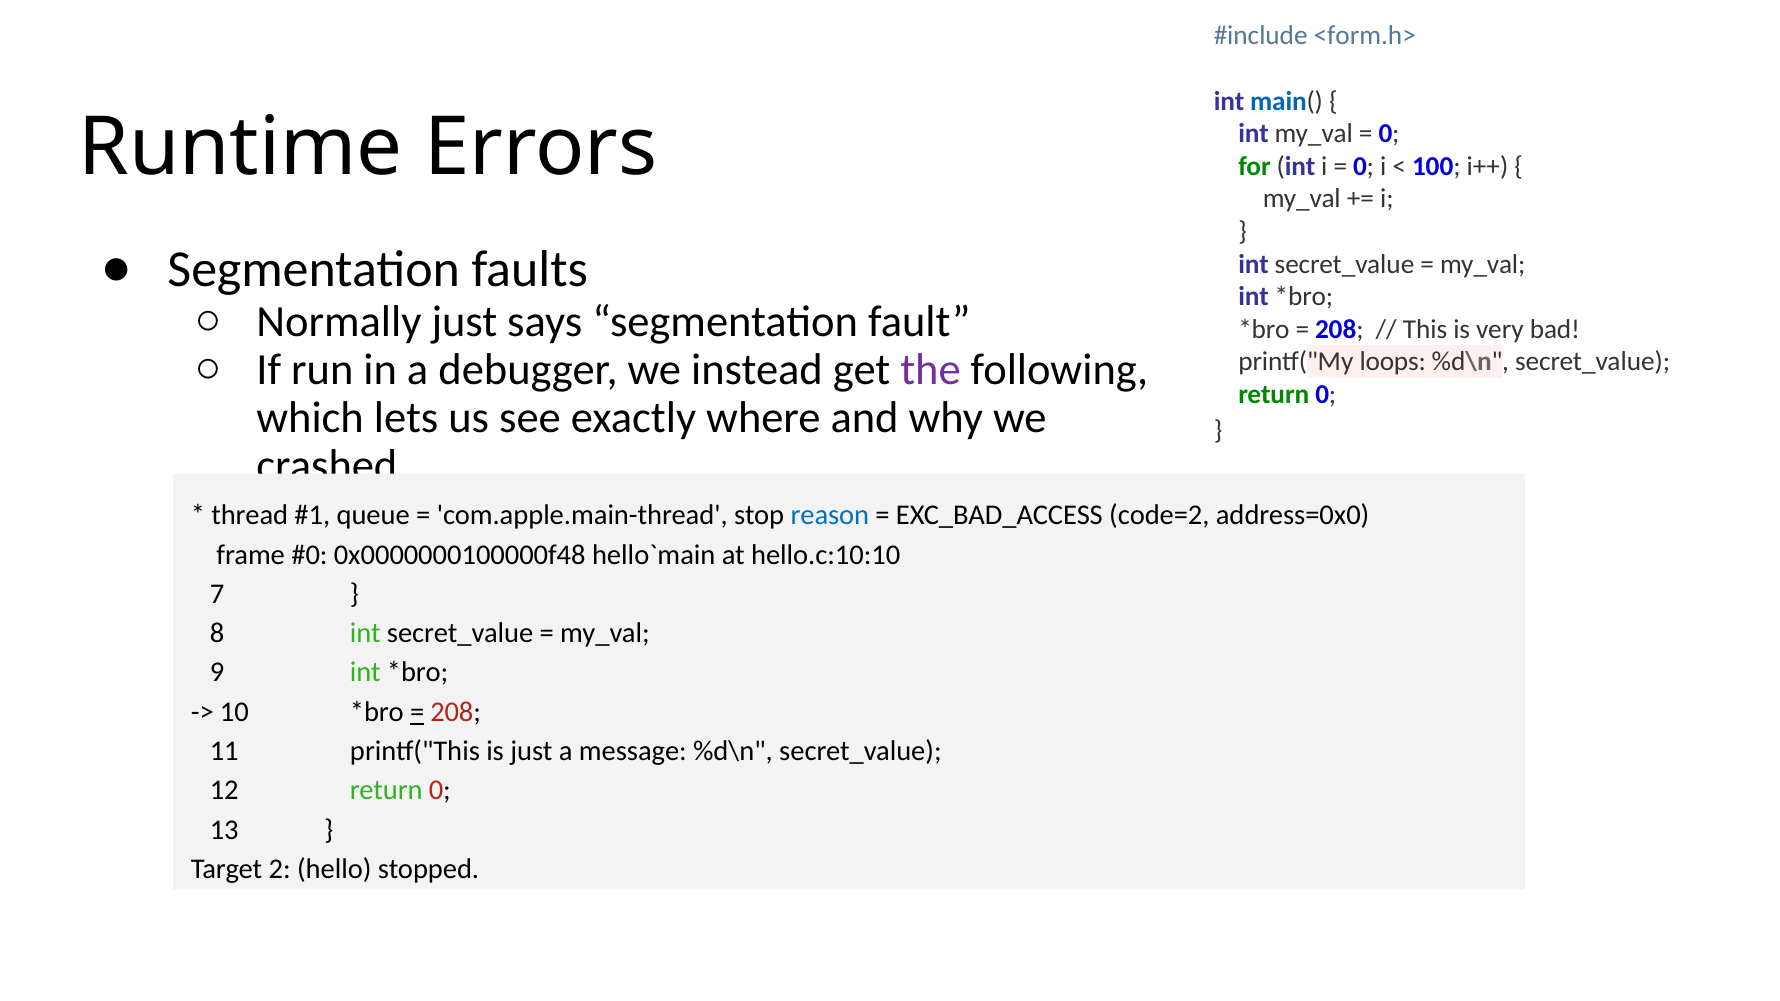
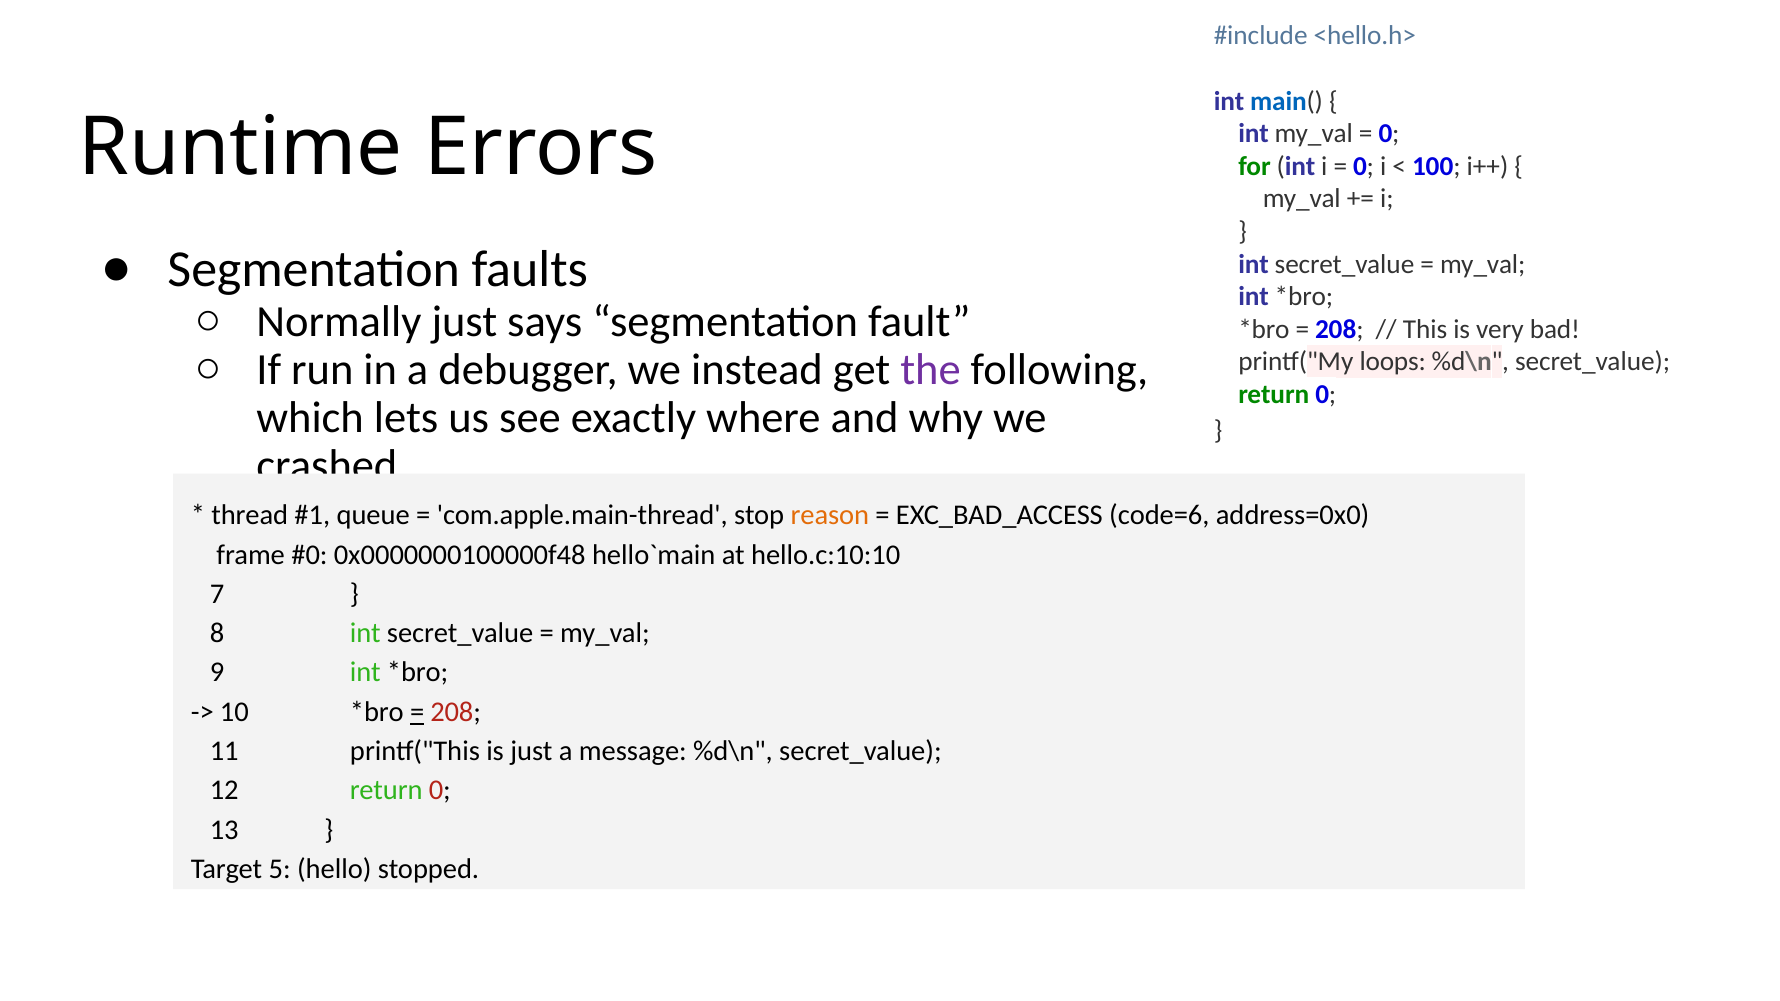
<form.h>: <form.h> -> <hello.h>
reason colour: blue -> orange
code=2: code=2 -> code=6
2: 2 -> 5
